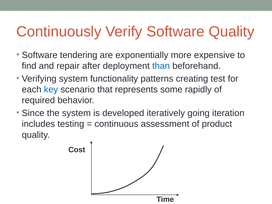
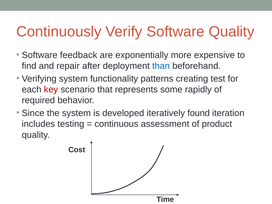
tendering: tendering -> feedback
key colour: blue -> red
going: going -> found
